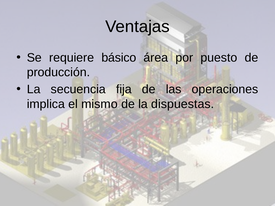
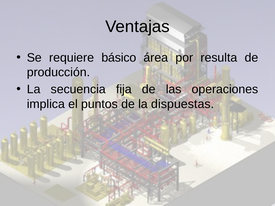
puesto: puesto -> resulta
mismo: mismo -> puntos
